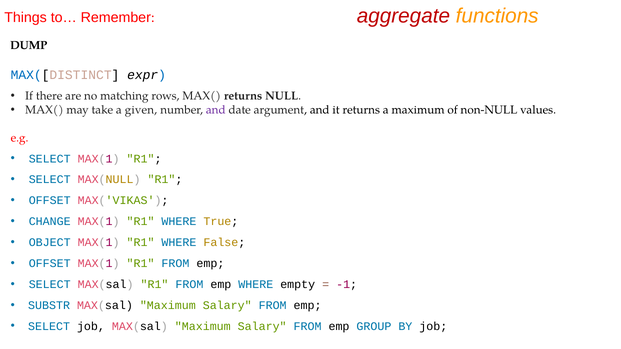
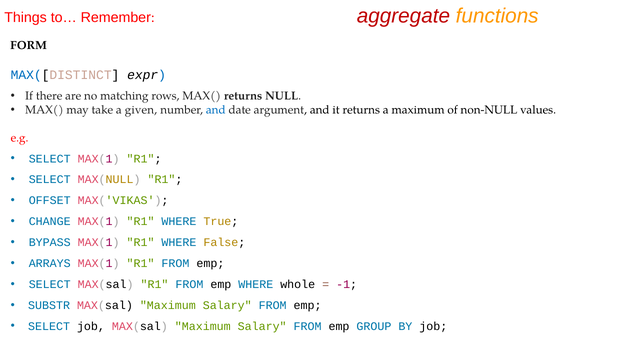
DUMP: DUMP -> FORM
and at (216, 110) colour: purple -> blue
OBJECT: OBJECT -> BYPASS
OFFSET at (50, 264): OFFSET -> ARRAYS
empty: empty -> whole
